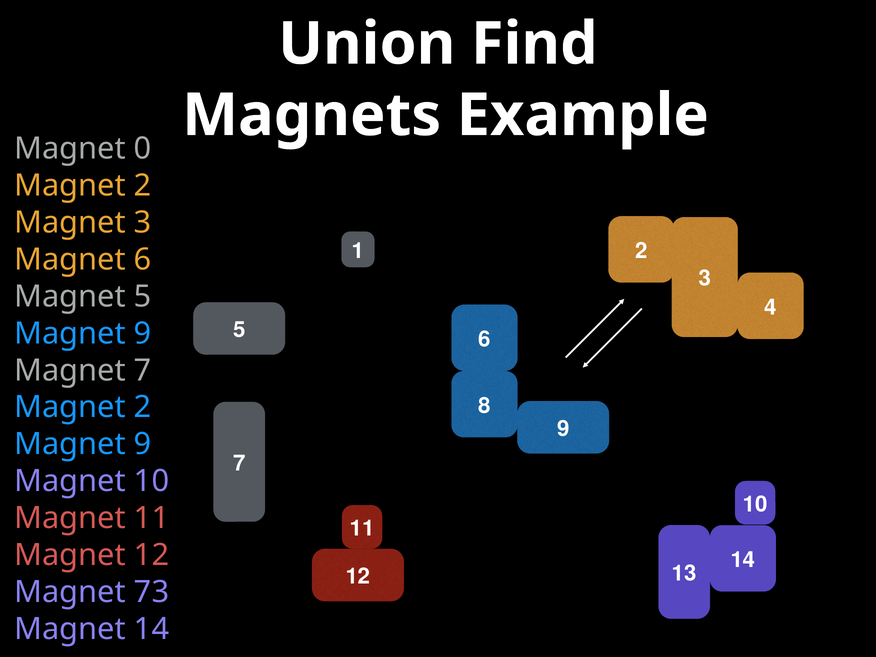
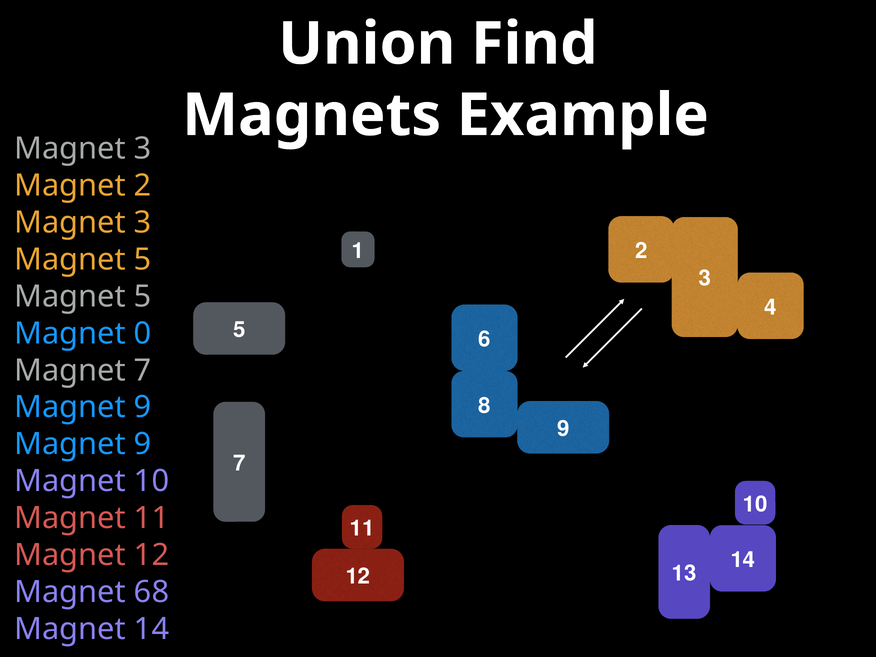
0 at (143, 149): 0 -> 3
6 at (143, 259): 6 -> 5
9 at (143, 333): 9 -> 0
2 at (143, 407): 2 -> 9
73: 73 -> 68
